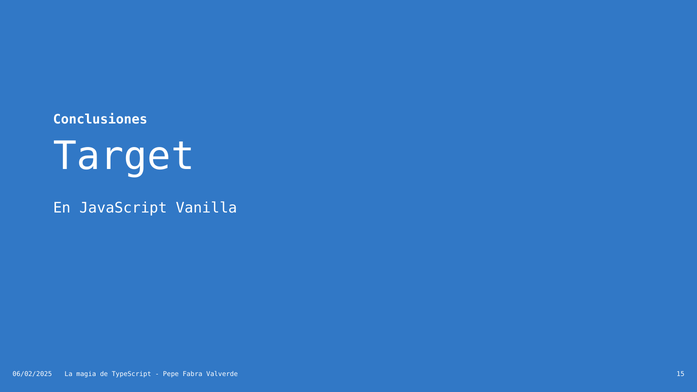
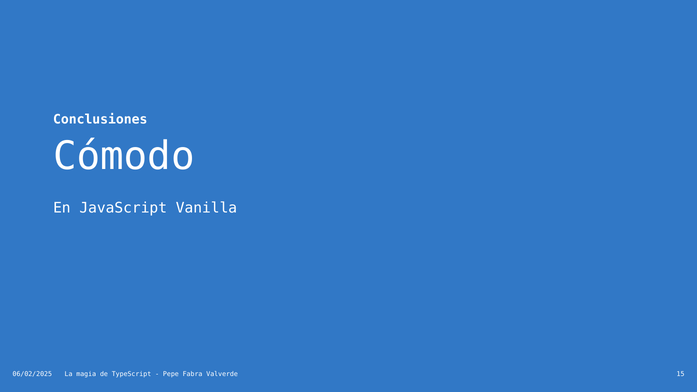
Target: Target -> Cómodo
